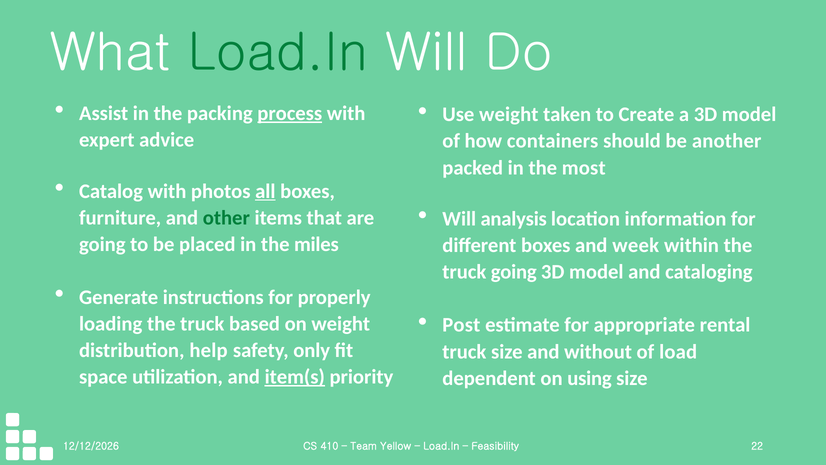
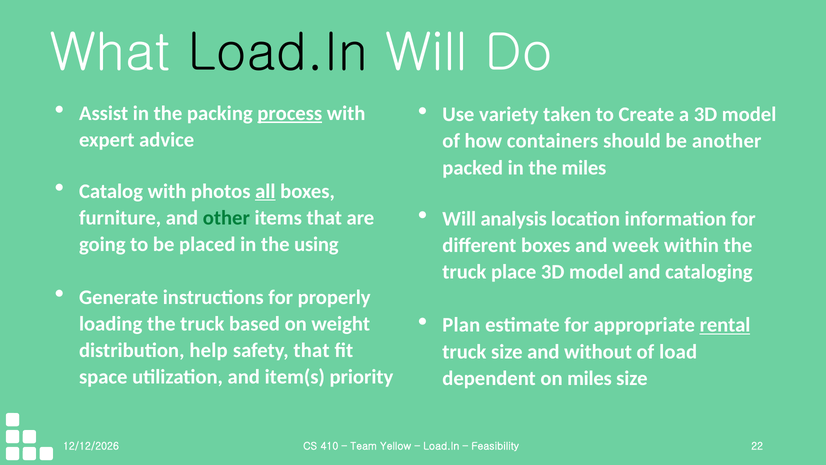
Load.In at (278, 53) colour: green -> black
Use weight: weight -> variety
the most: most -> miles
miles: miles -> using
truck going: going -> place
Post: Post -> Plan
rental underline: none -> present
safety only: only -> that
item(s underline: present -> none
on using: using -> miles
